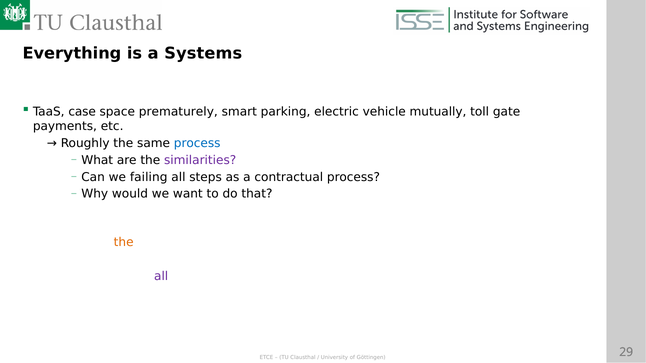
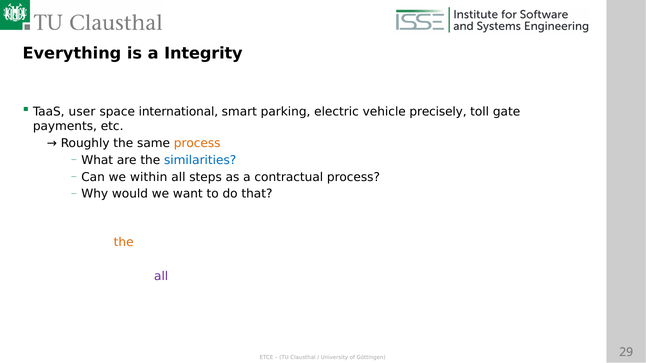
Systems: Systems -> Integrity
case: case -> user
prematurely: prematurely -> international
mutually: mutually -> precisely
process at (197, 143) colour: blue -> orange
similarities colour: purple -> blue
failing: failing -> within
